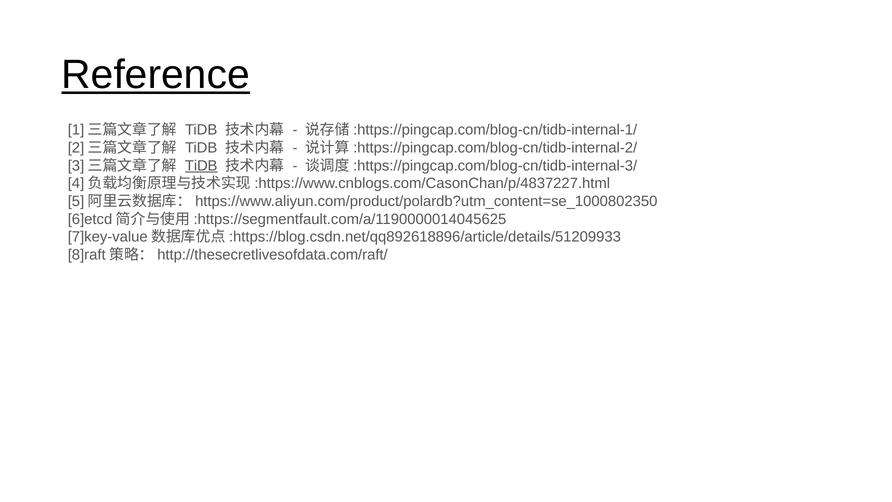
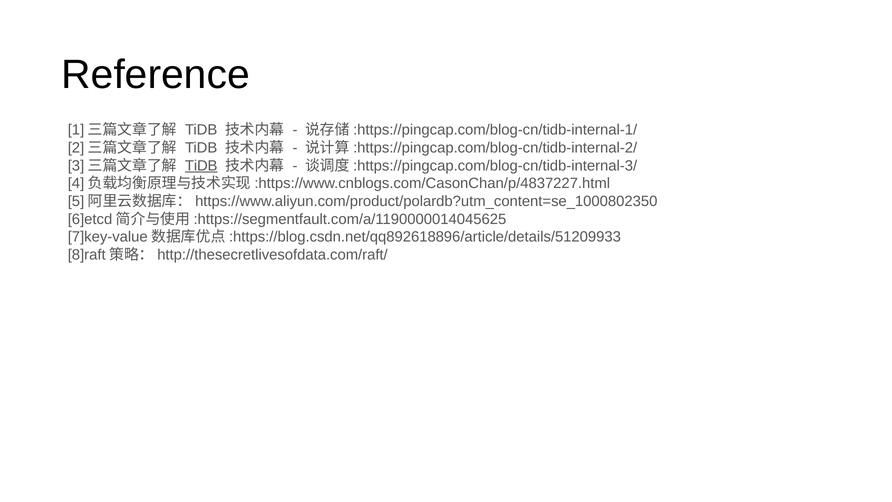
Reference underline: present -> none
